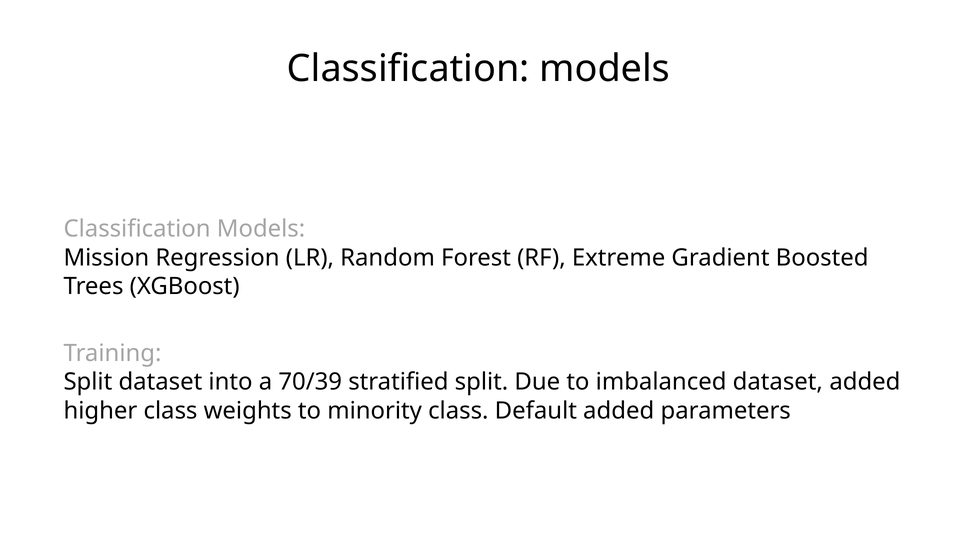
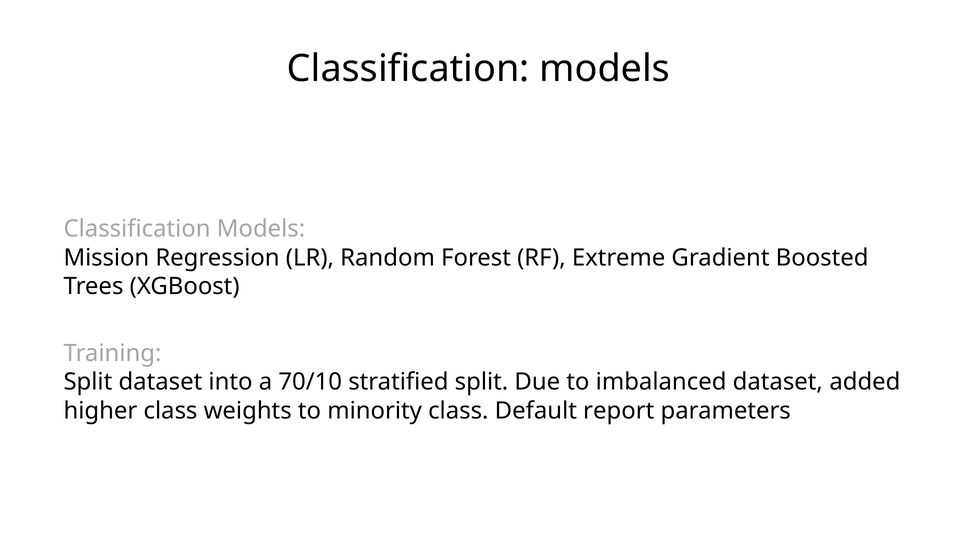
70/39: 70/39 -> 70/10
Default added: added -> report
